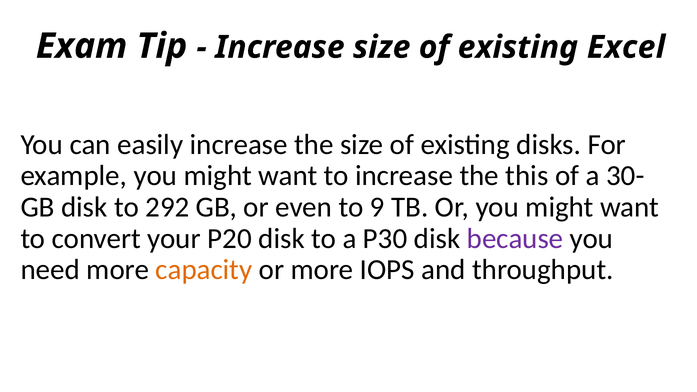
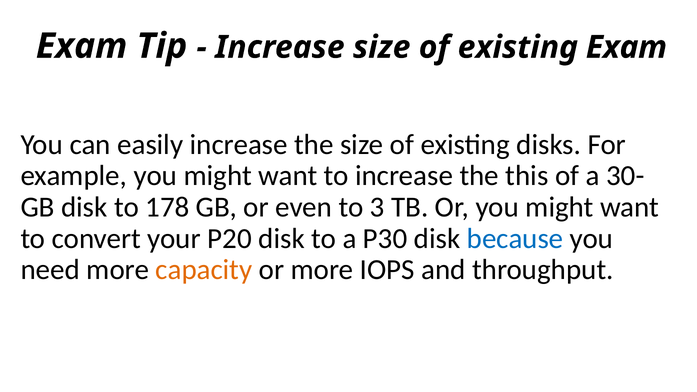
existing Excel: Excel -> Exam
292: 292 -> 178
9: 9 -> 3
because colour: purple -> blue
